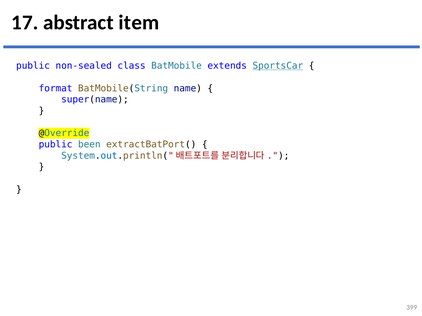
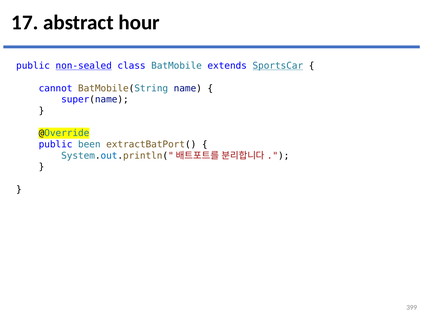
item: item -> hour
non-sealed underline: none -> present
format: format -> cannot
